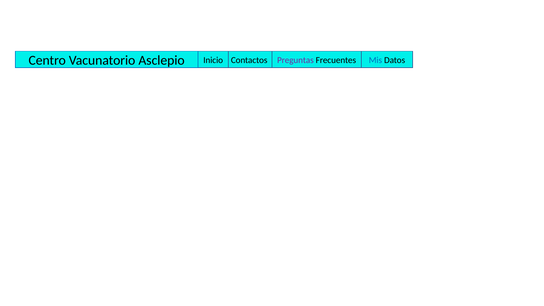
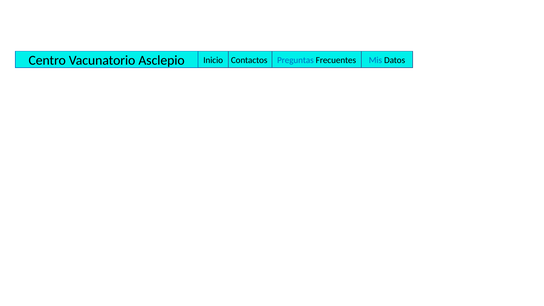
Preguntas colour: purple -> blue
